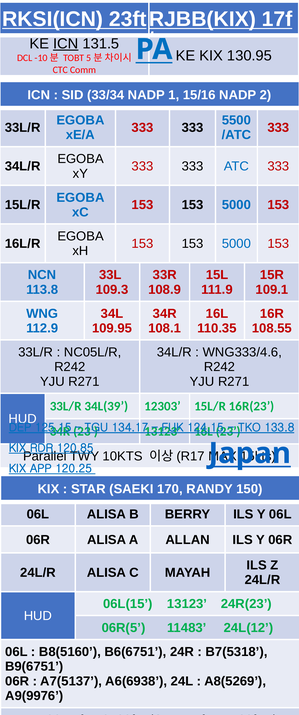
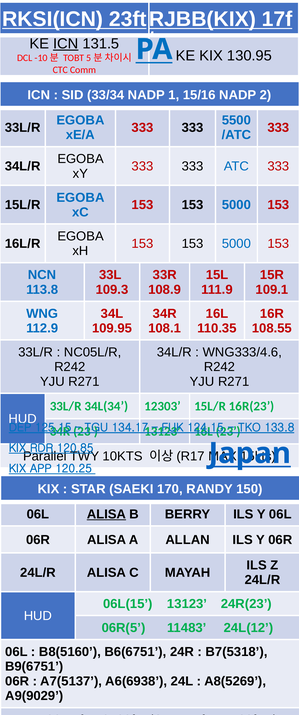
34L(39: 34L(39 -> 34L(34
ALISA at (106, 515) underline: none -> present
A9(9976: A9(9976 -> A9(9029
